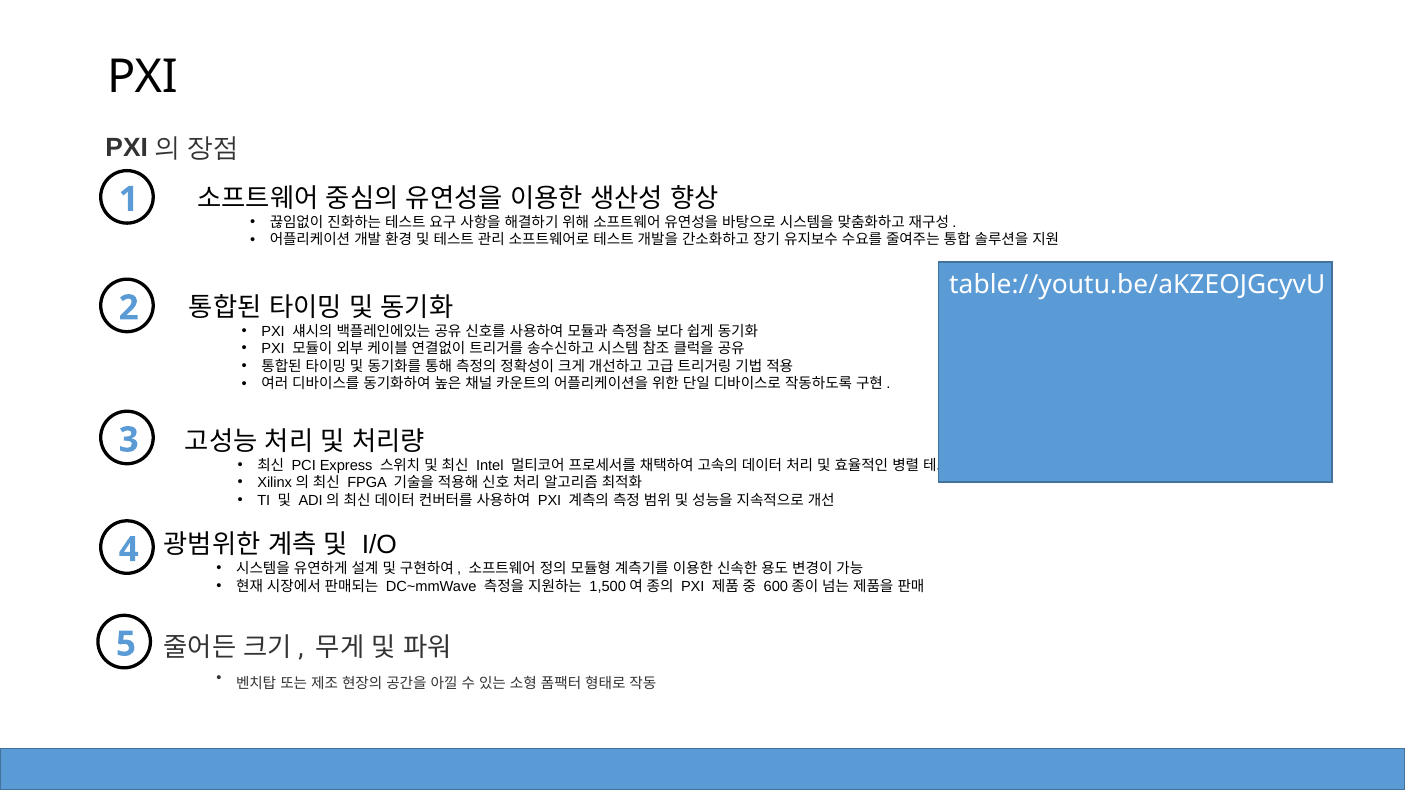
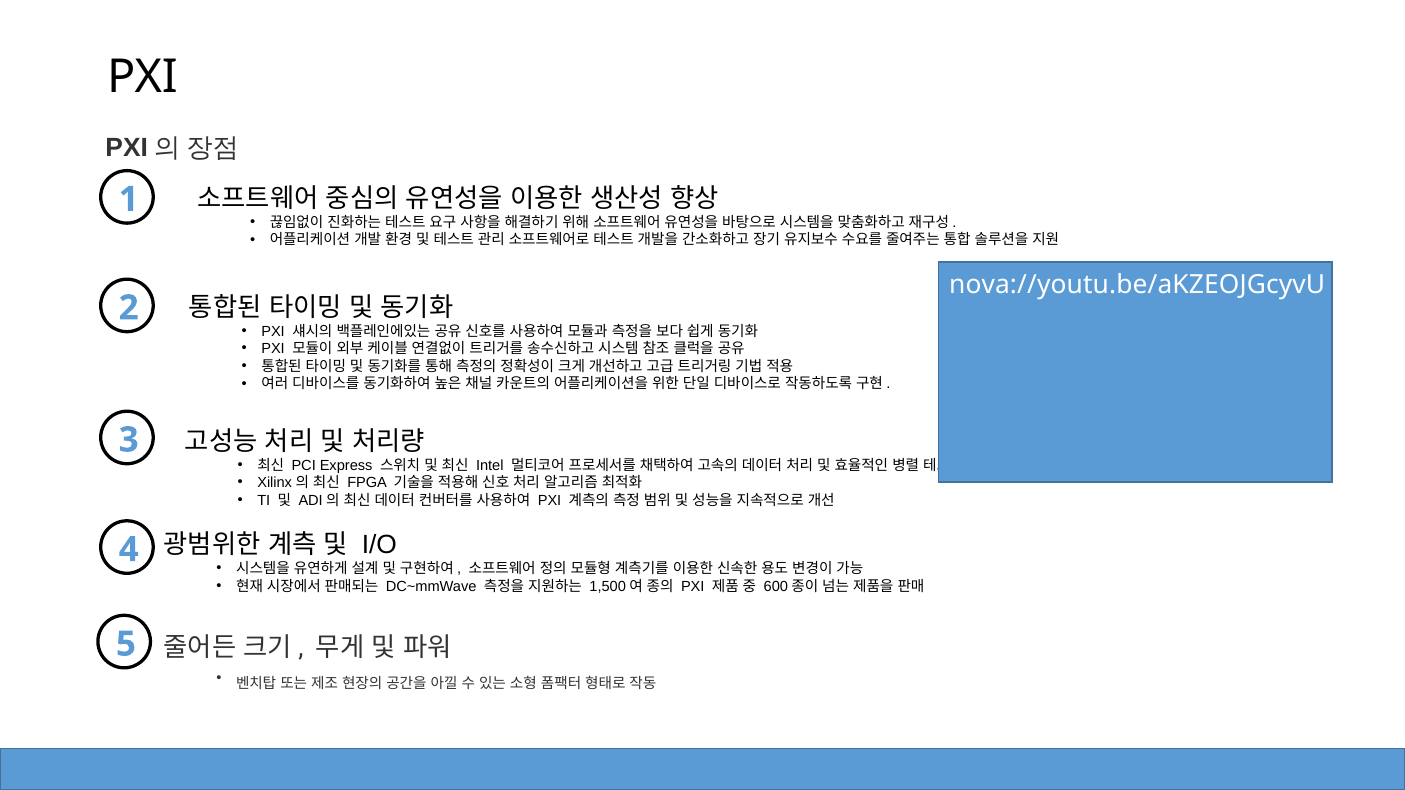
table://youtu.be/aKZEOJGcyvU: table://youtu.be/aKZEOJGcyvU -> nova://youtu.be/aKZEOJGcyvU
